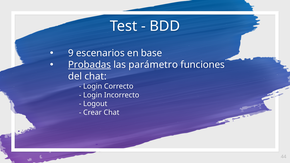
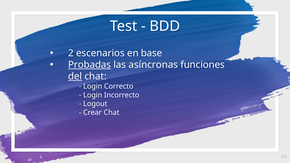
9: 9 -> 2
parámetro: parámetro -> asíncronas
del underline: none -> present
